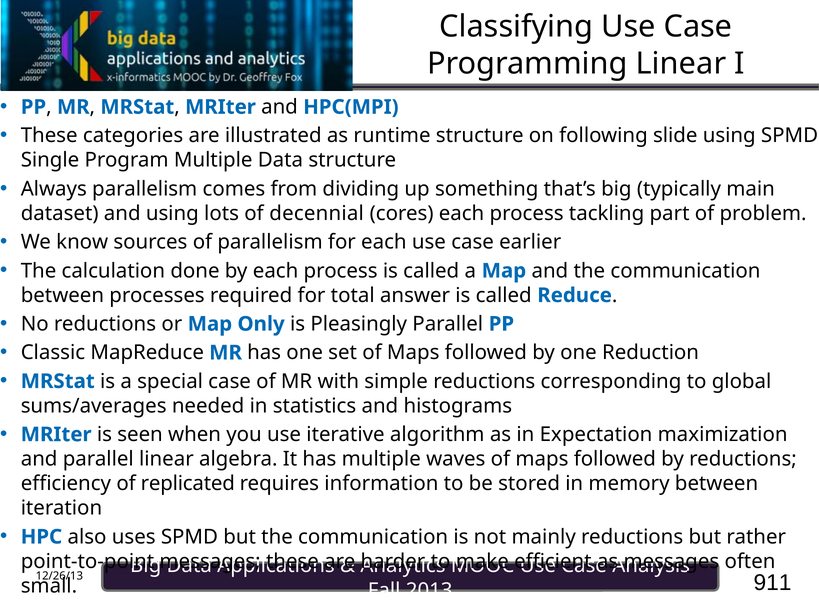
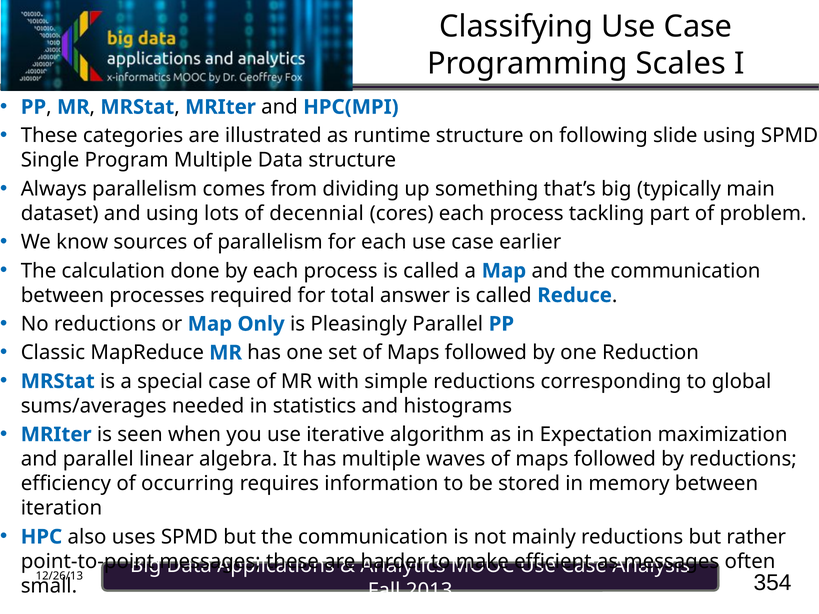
Programming Linear: Linear -> Scales
replicated: replicated -> occurring
911: 911 -> 354
